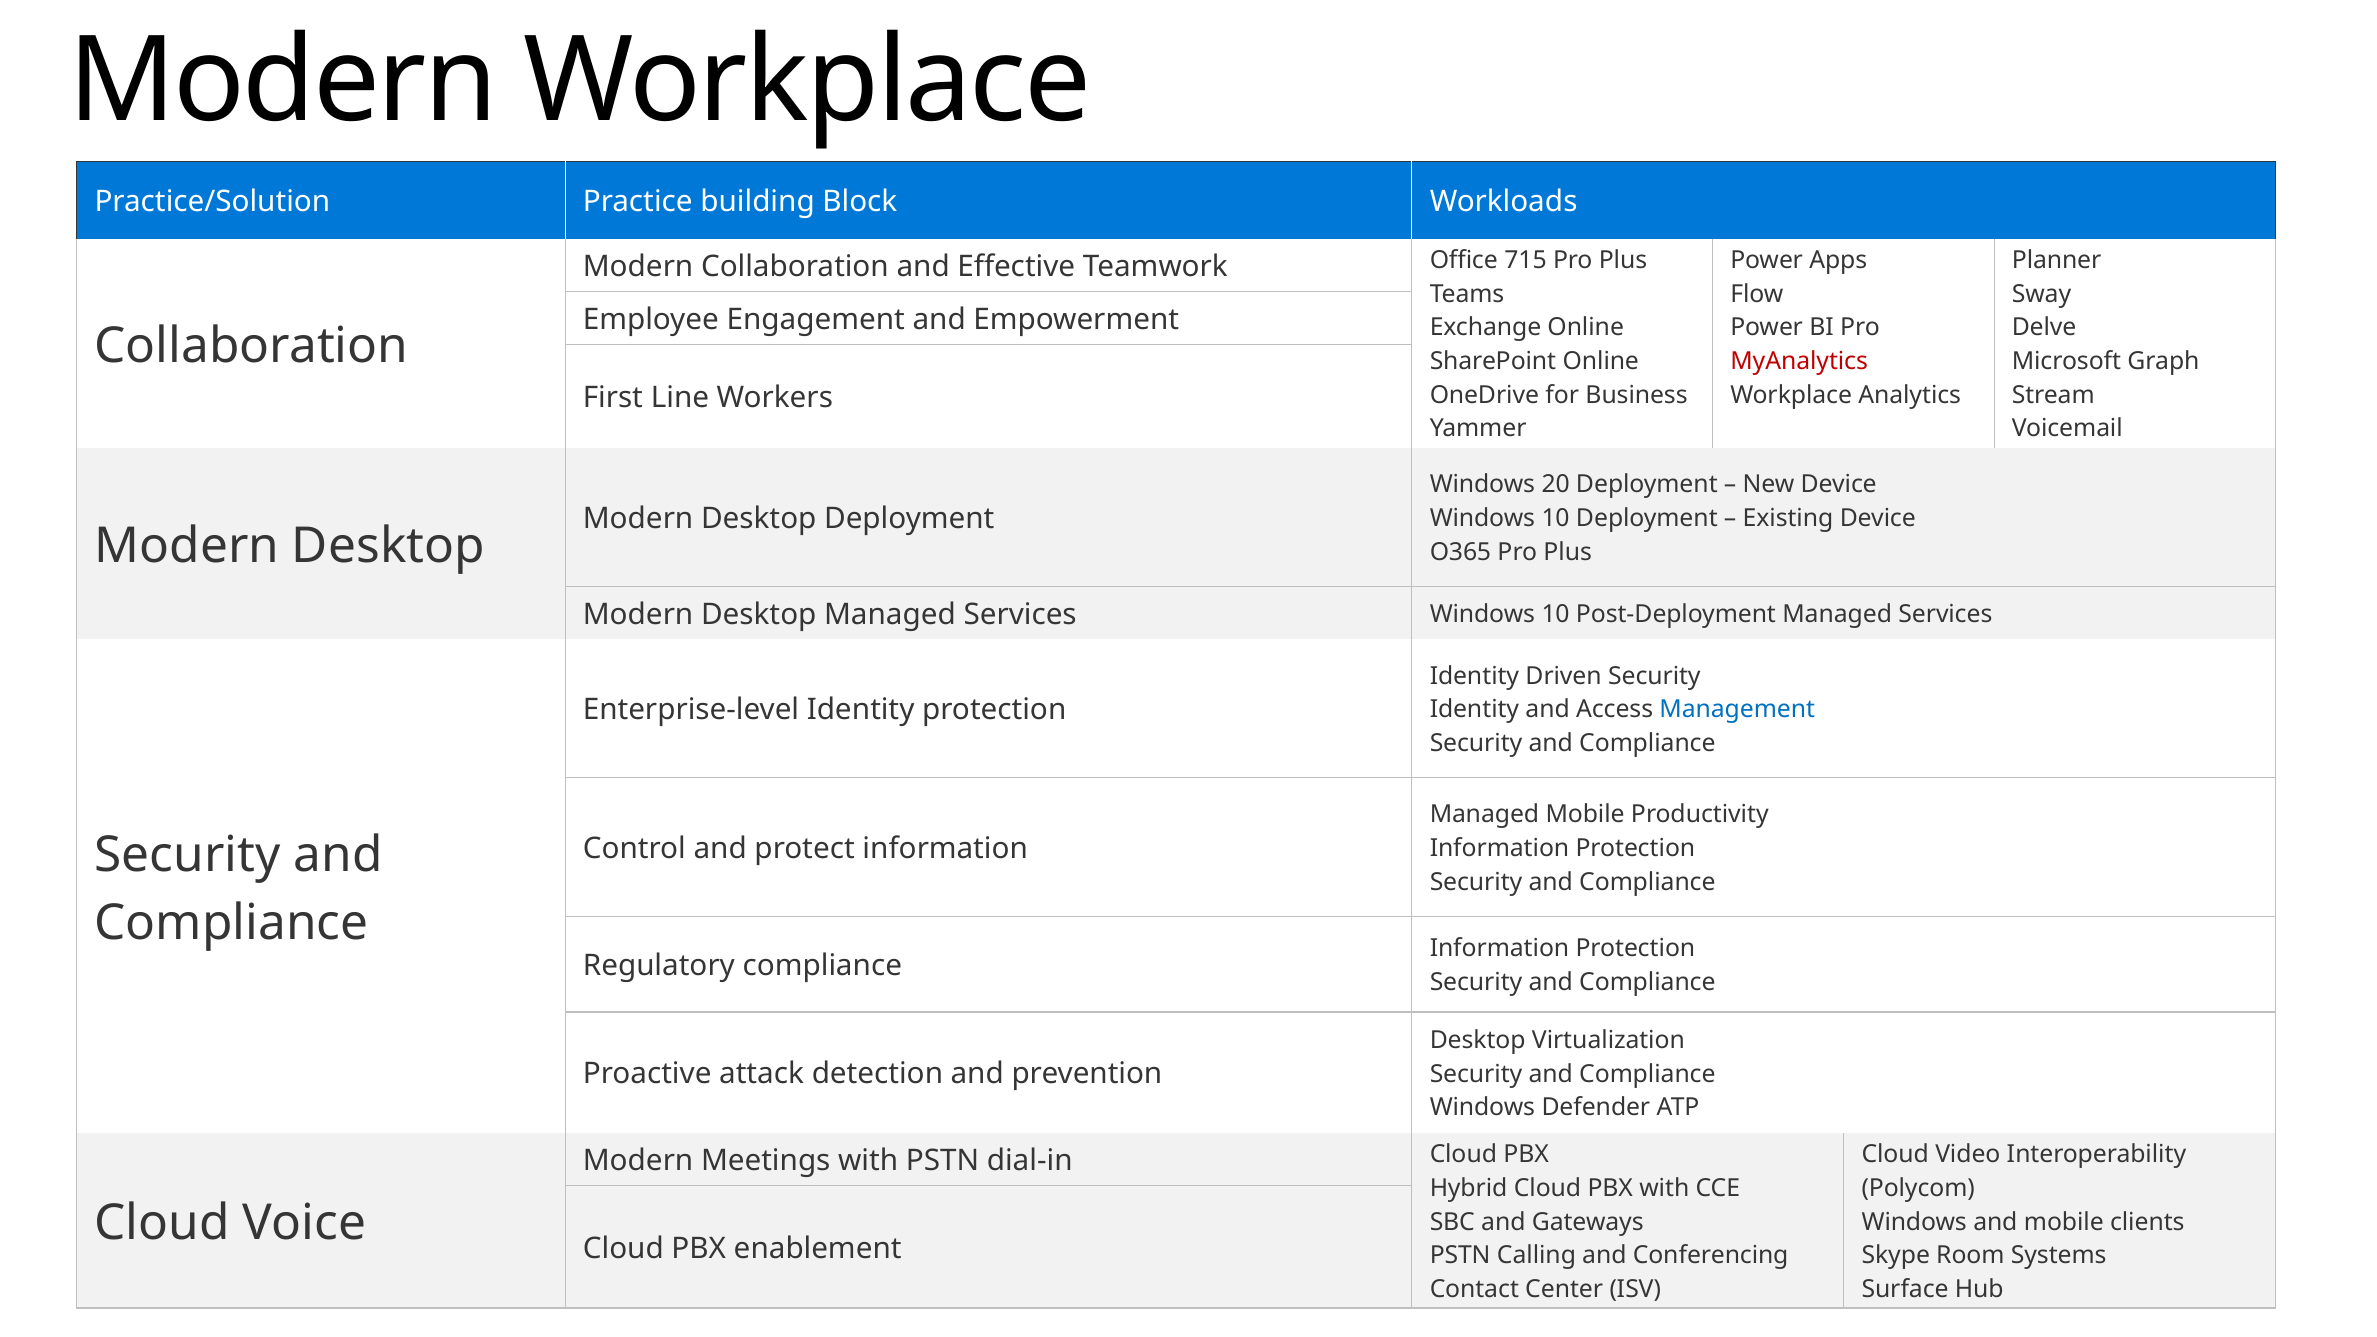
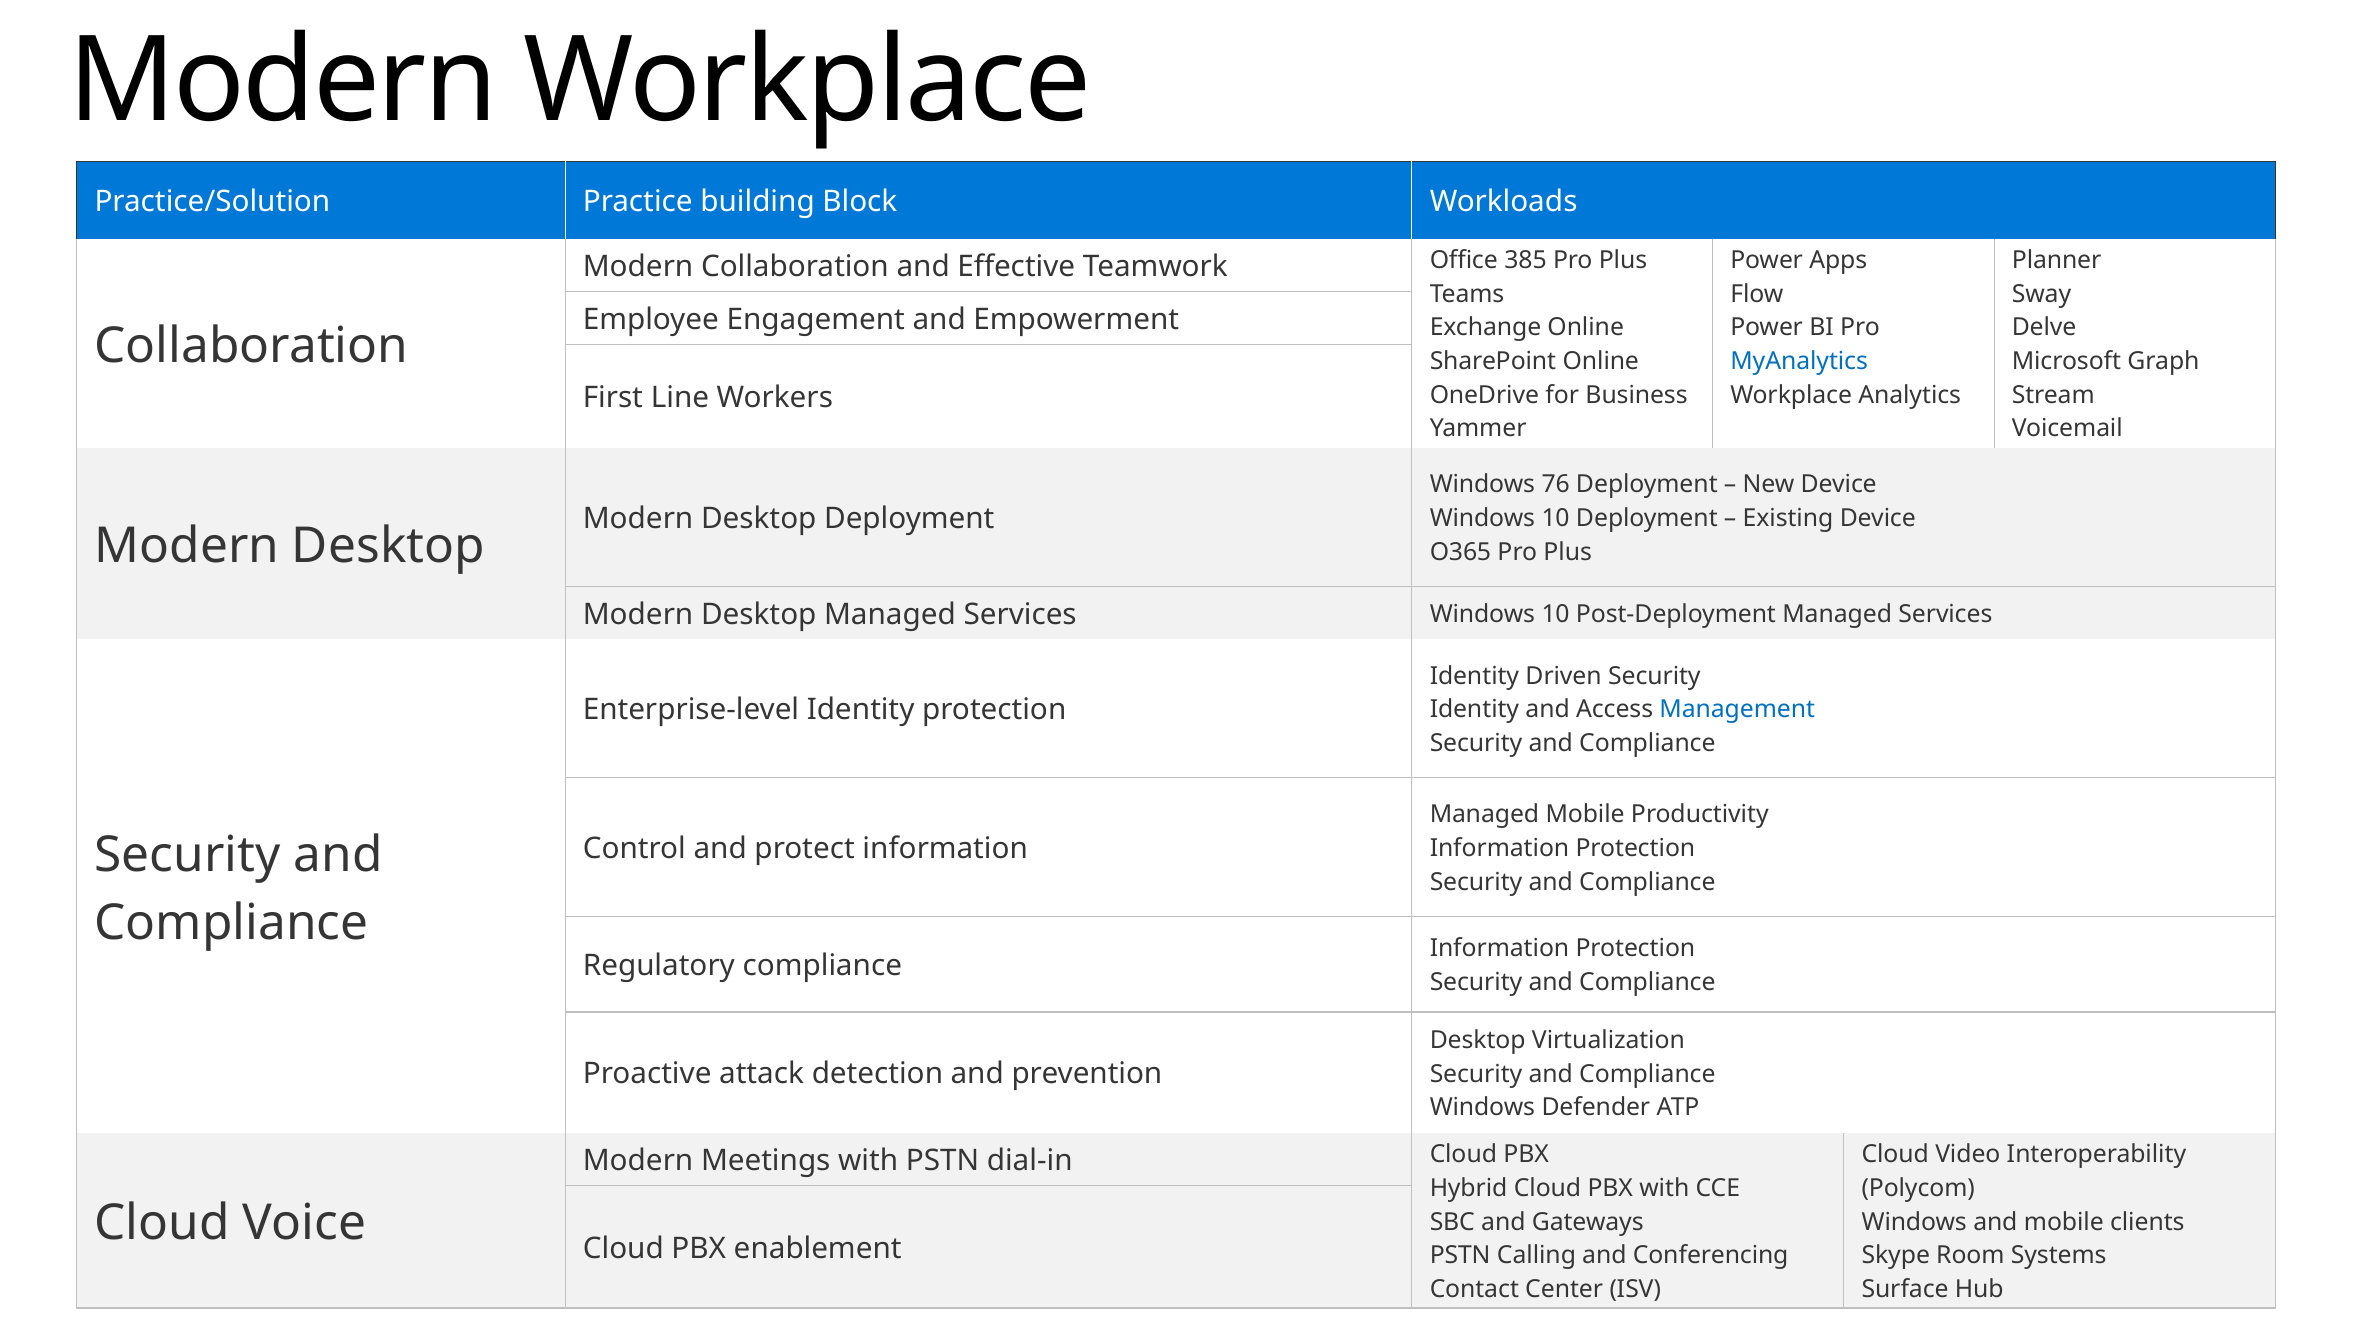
715: 715 -> 385
MyAnalytics colour: red -> blue
20: 20 -> 76
